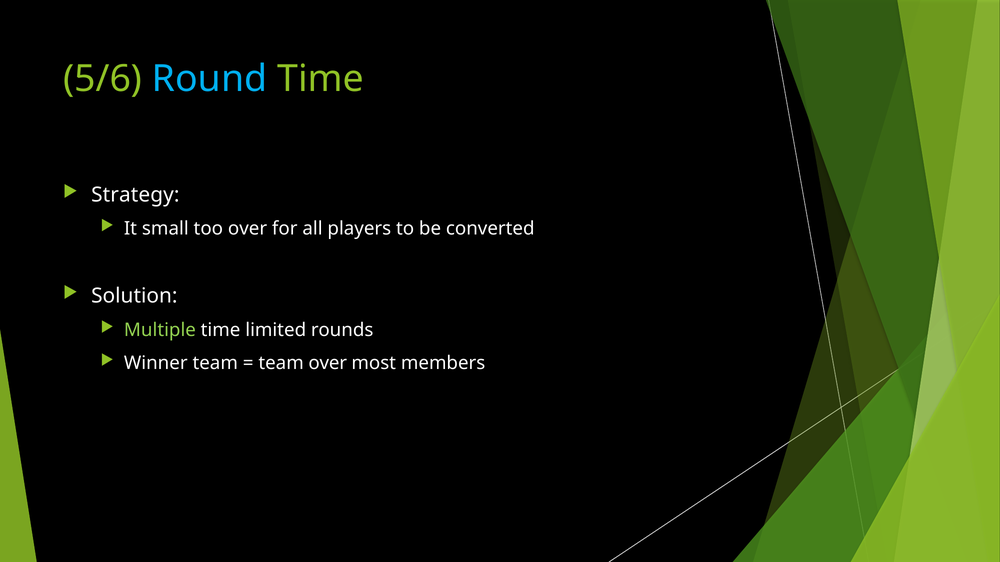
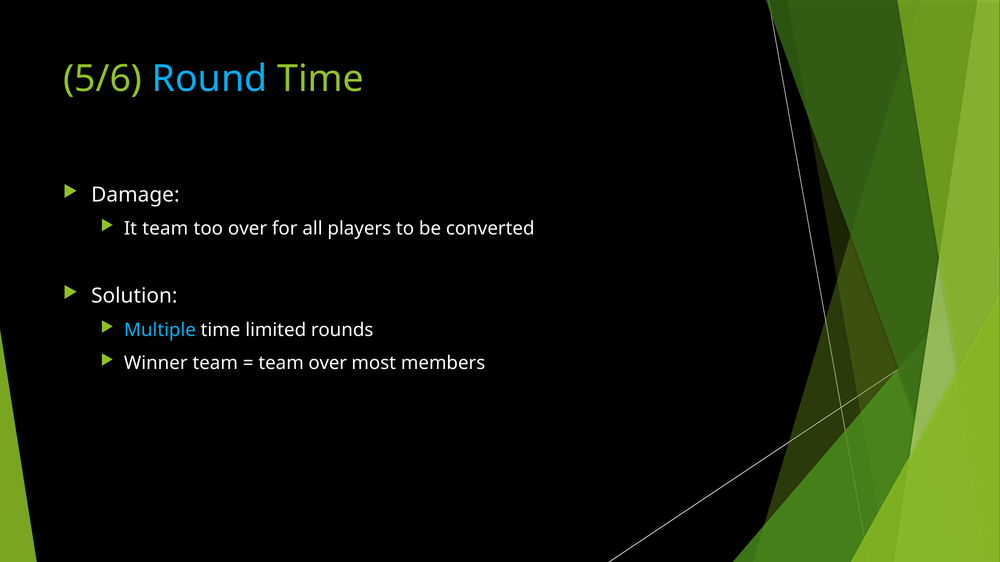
Strategy: Strategy -> Damage
It small: small -> team
Multiple colour: light green -> light blue
